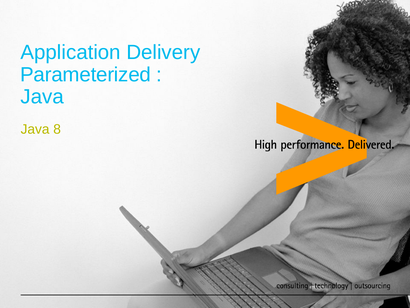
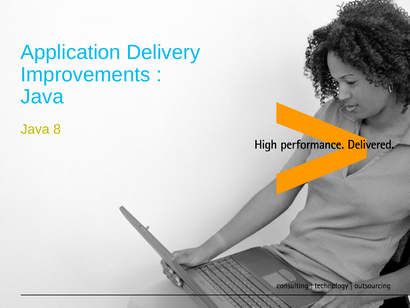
Parameterized: Parameterized -> Improvements
